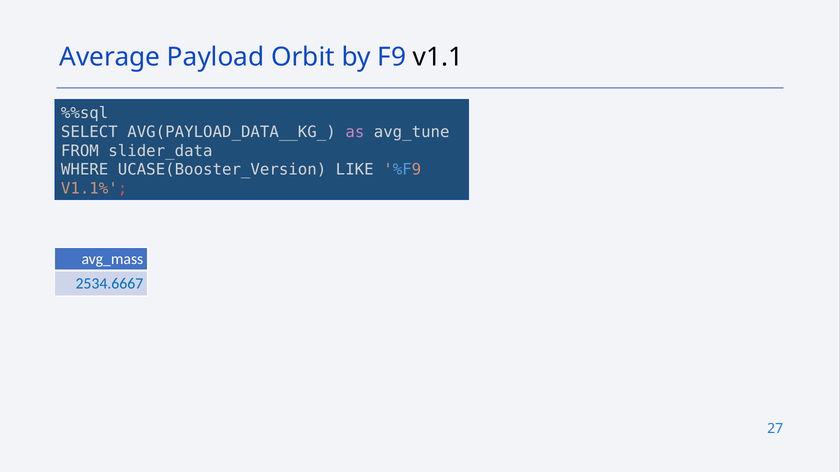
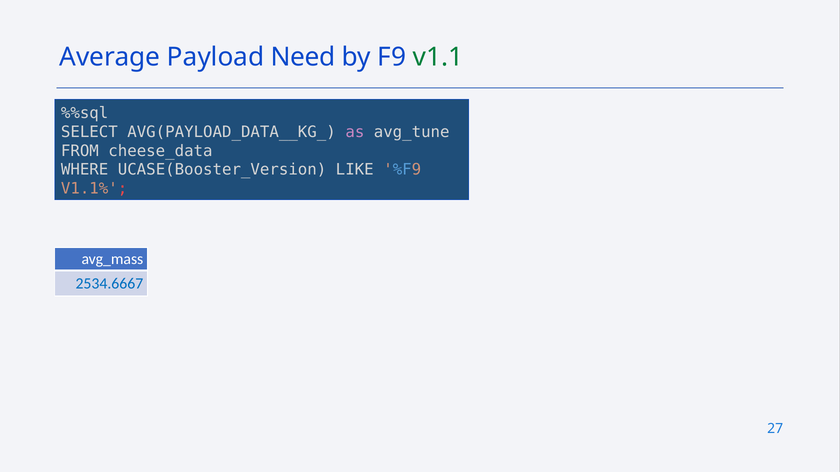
Orbit: Orbit -> Need
v1.1 colour: black -> green
slider_data: slider_data -> cheese_data
